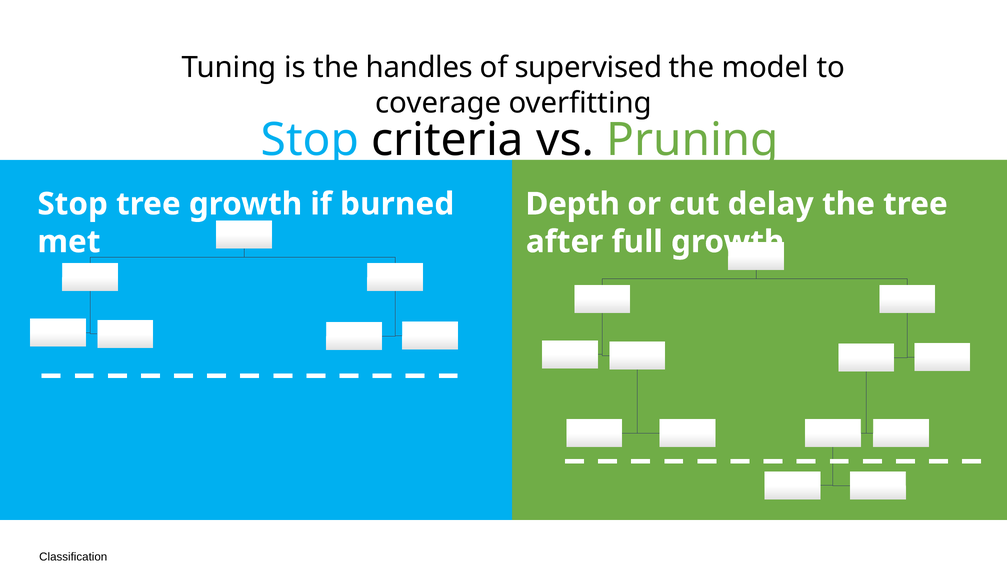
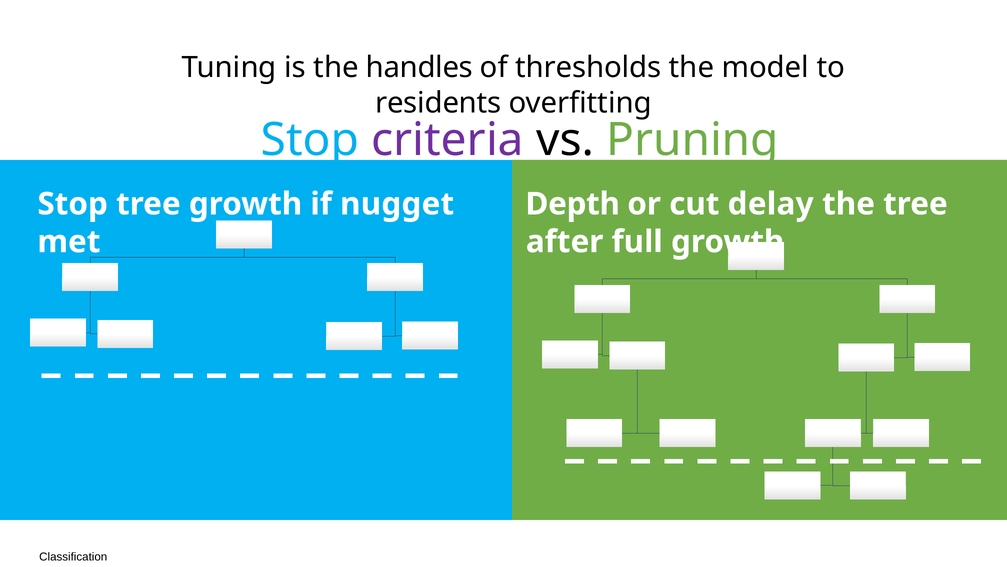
supervised: supervised -> thresholds
coverage: coverage -> residents
criteria colour: black -> purple
burned: burned -> nugget
